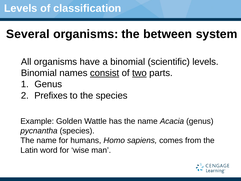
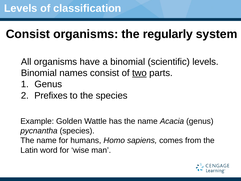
Several at (28, 34): Several -> Consist
between: between -> regularly
consist at (105, 73) underline: present -> none
